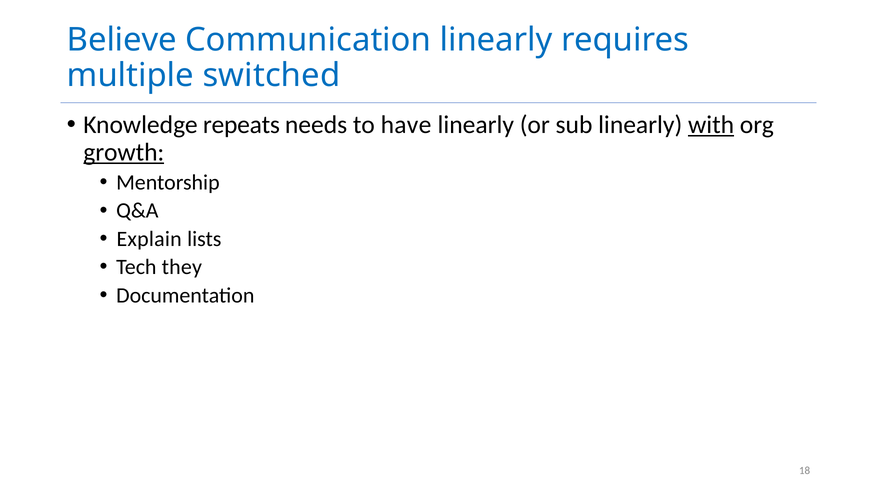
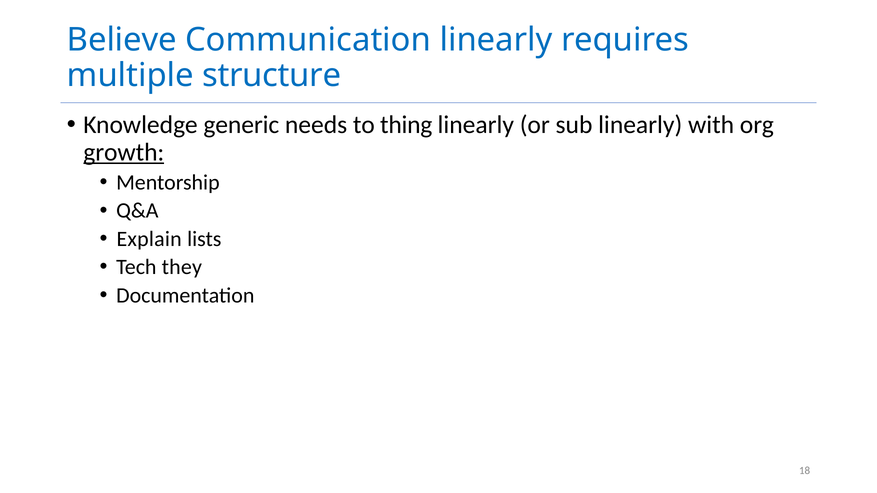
switched: switched -> structure
repeats: repeats -> generic
have: have -> thing
with underline: present -> none
